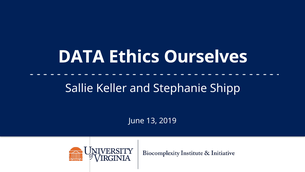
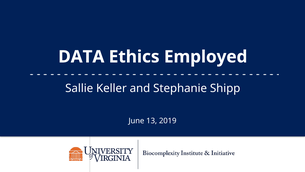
Ourselves: Ourselves -> Employed
